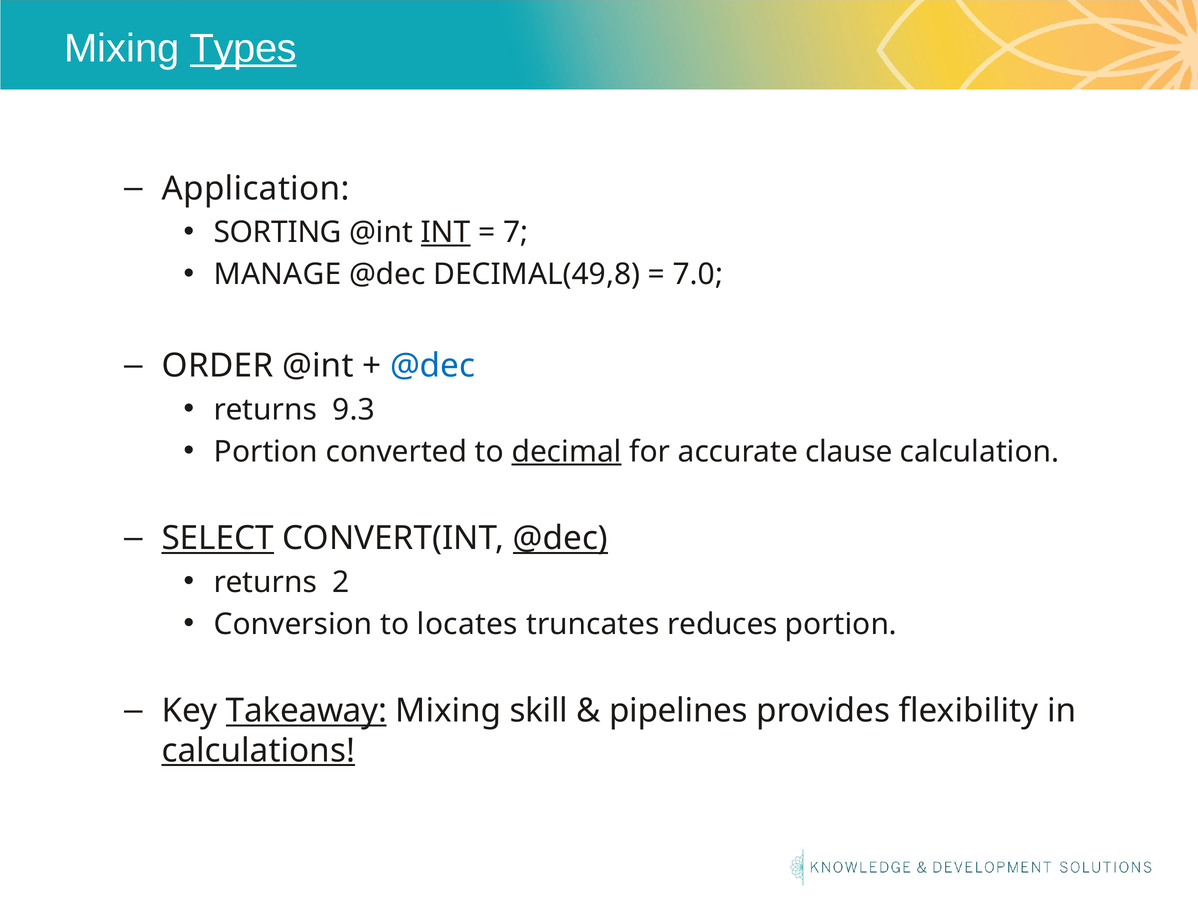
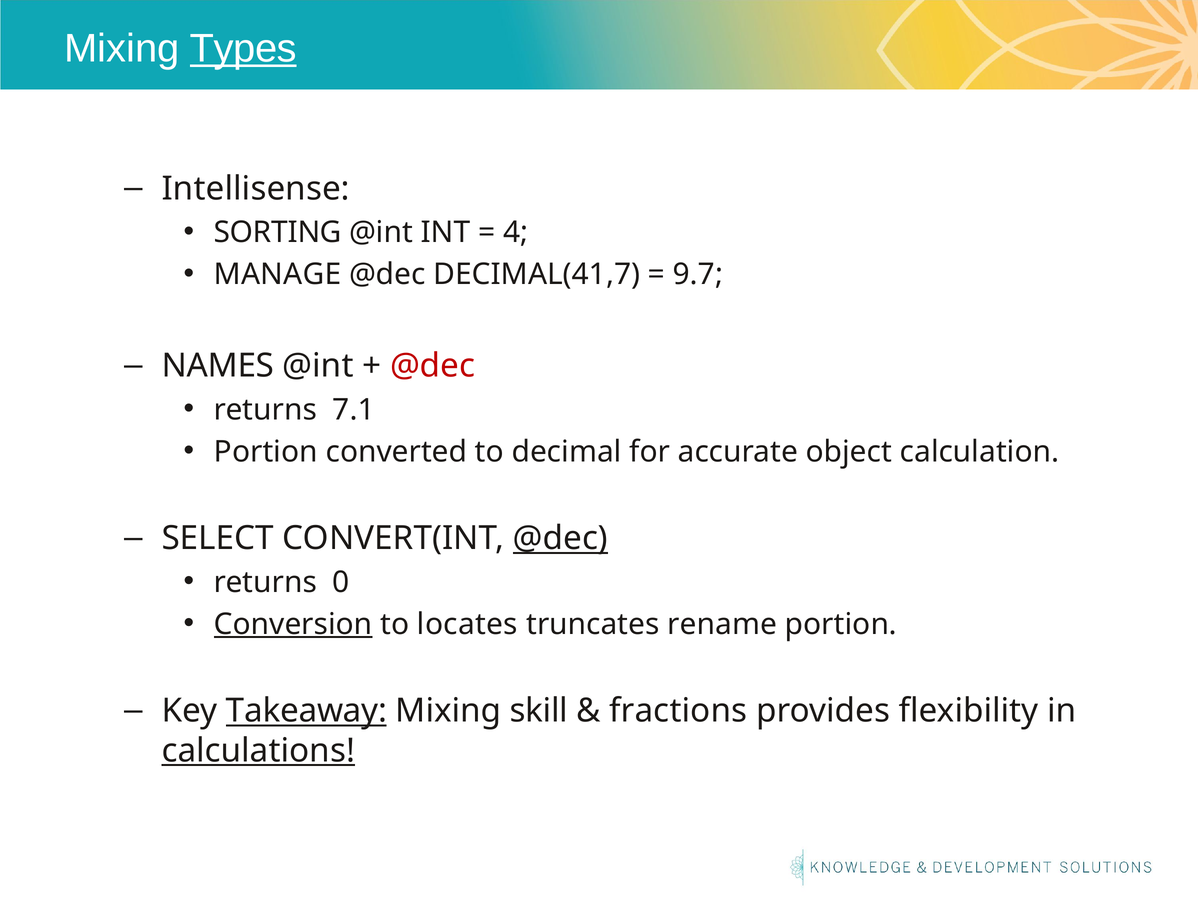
Application: Application -> Intellisense
INT underline: present -> none
7: 7 -> 4
DECIMAL(49,8: DECIMAL(49,8 -> DECIMAL(41,7
7.0: 7.0 -> 9.7
ORDER: ORDER -> NAMES
@dec at (433, 366) colour: blue -> red
9.3: 9.3 -> 7.1
decimal underline: present -> none
clause: clause -> object
SELECT underline: present -> none
2: 2 -> 0
Conversion underline: none -> present
reduces: reduces -> rename
pipelines: pipelines -> fractions
